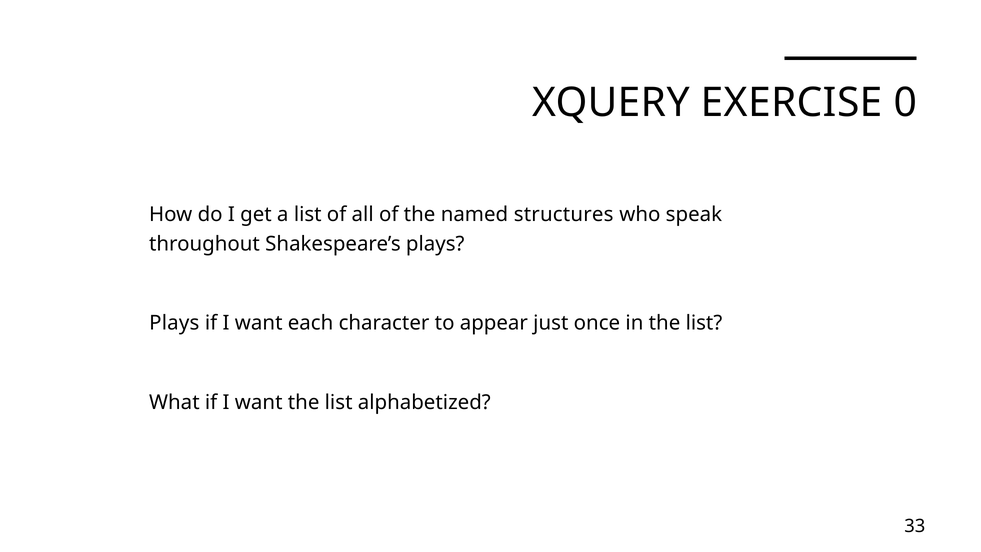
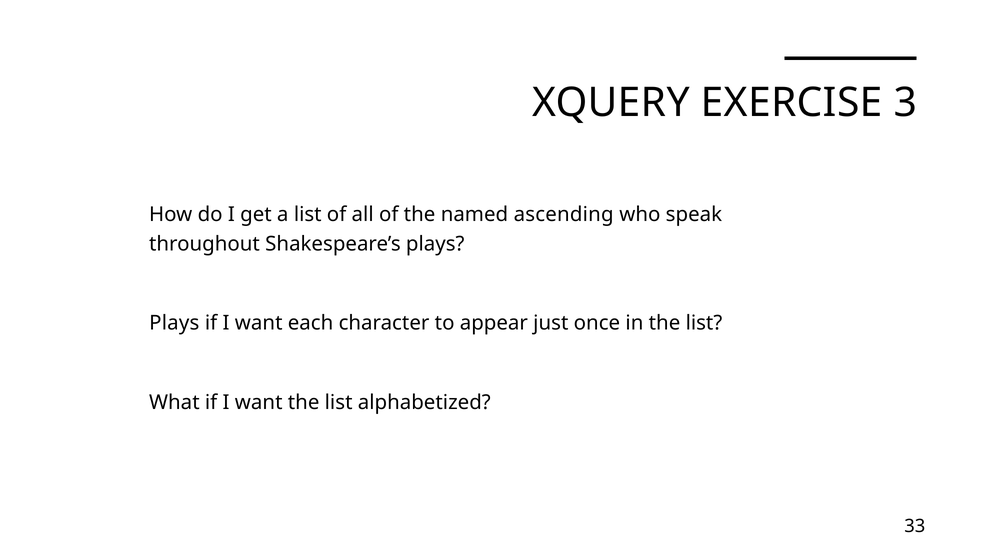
0: 0 -> 3
structures: structures -> ascending
